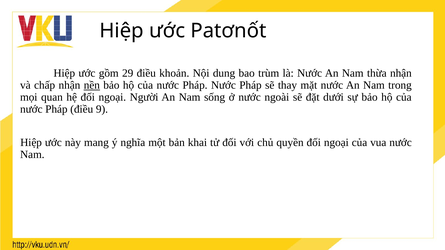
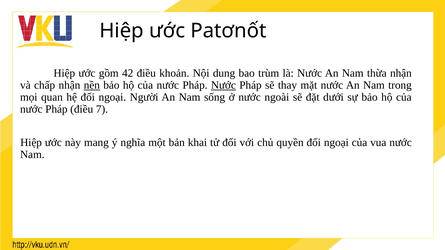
29: 29 -> 42
Nước at (223, 85) underline: none -> present
9: 9 -> 7
